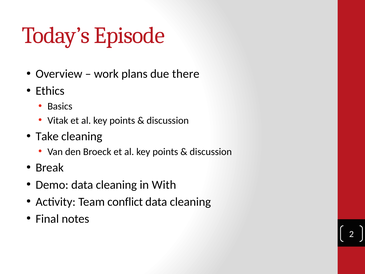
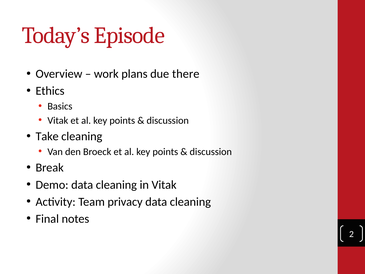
in With: With -> Vitak
conflict: conflict -> privacy
